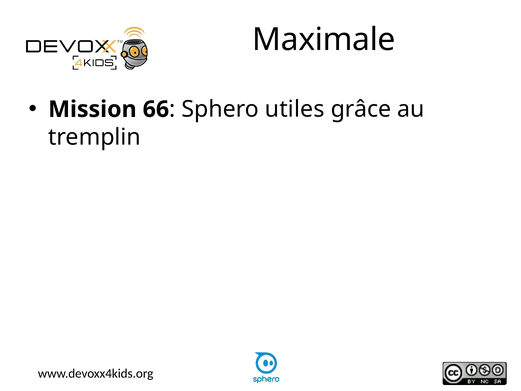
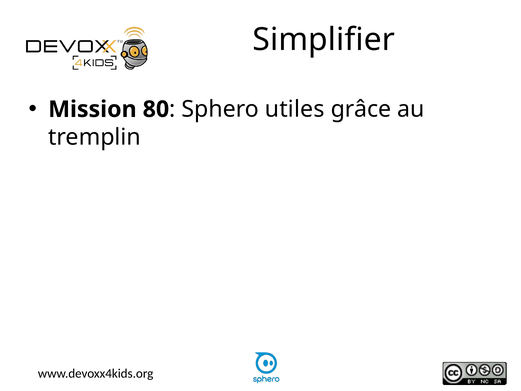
Maximale: Maximale -> Simplifier
66: 66 -> 80
